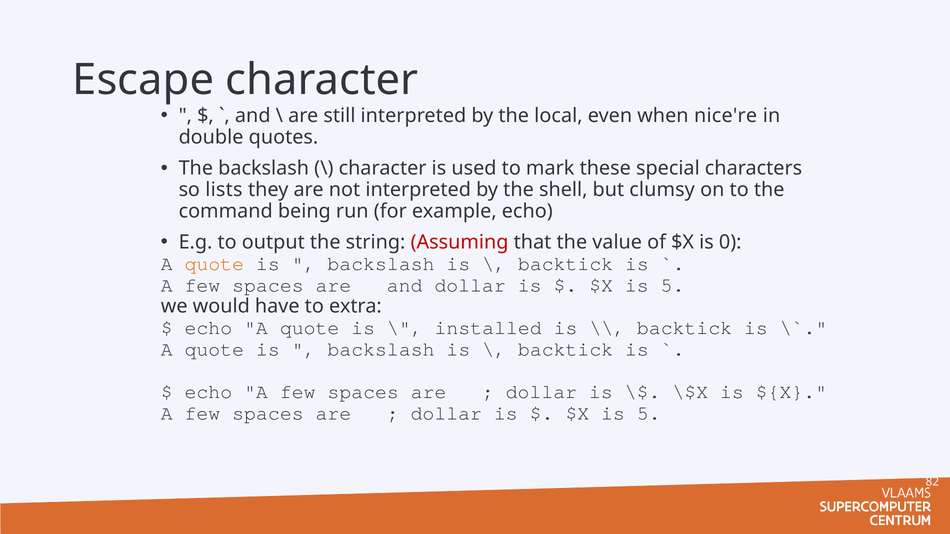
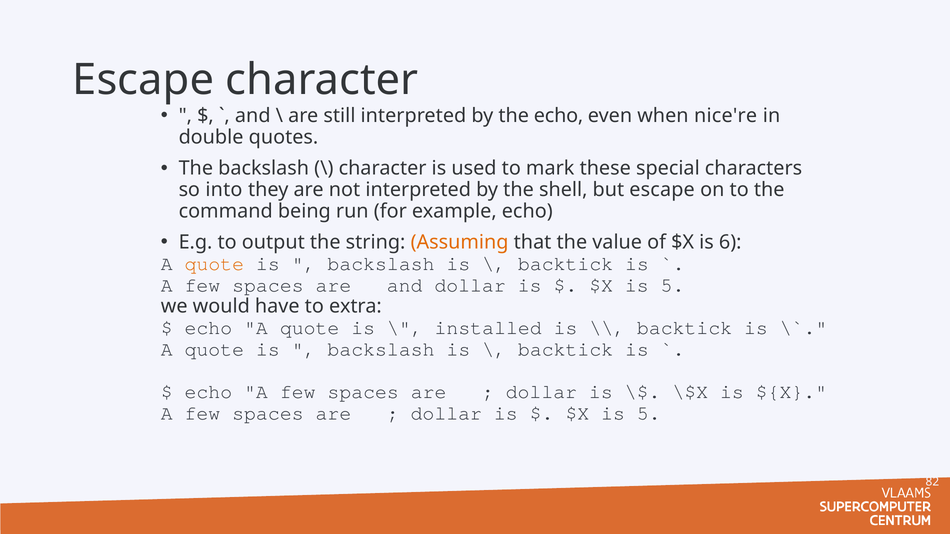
the local: local -> echo
lists: lists -> into
but clumsy: clumsy -> escape
Assuming colour: red -> orange
0: 0 -> 6
